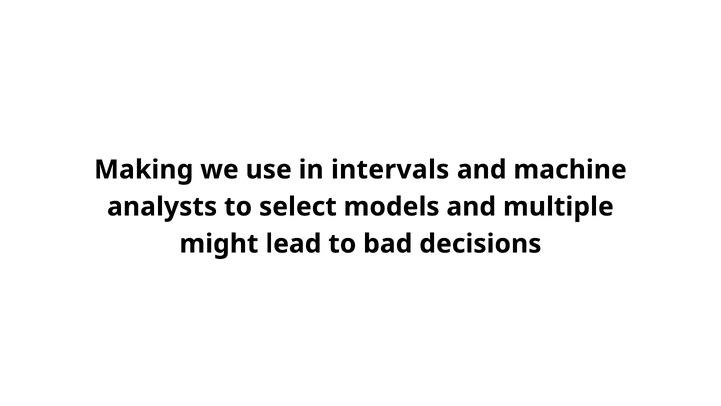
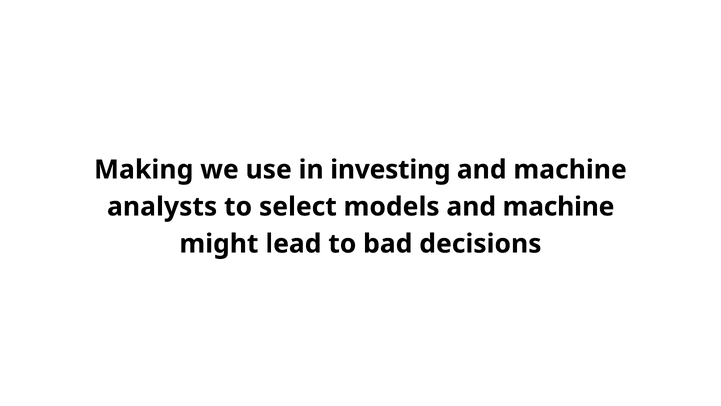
intervals: intervals -> investing
models and multiple: multiple -> machine
